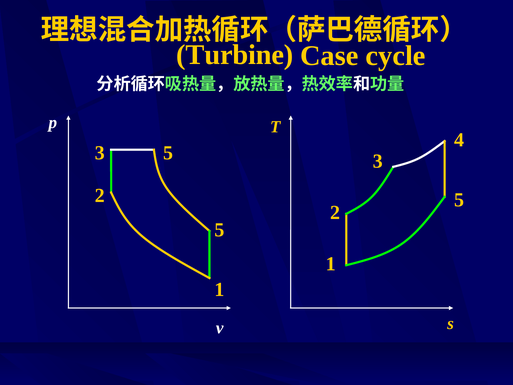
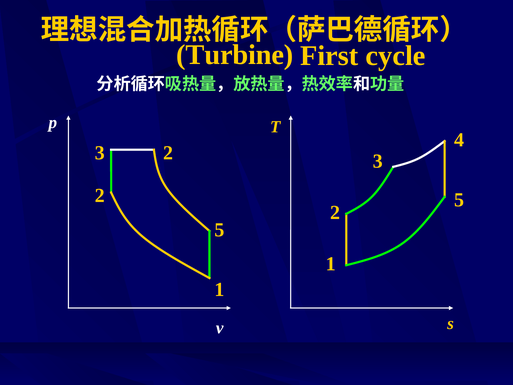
Case: Case -> First
3 5: 5 -> 2
